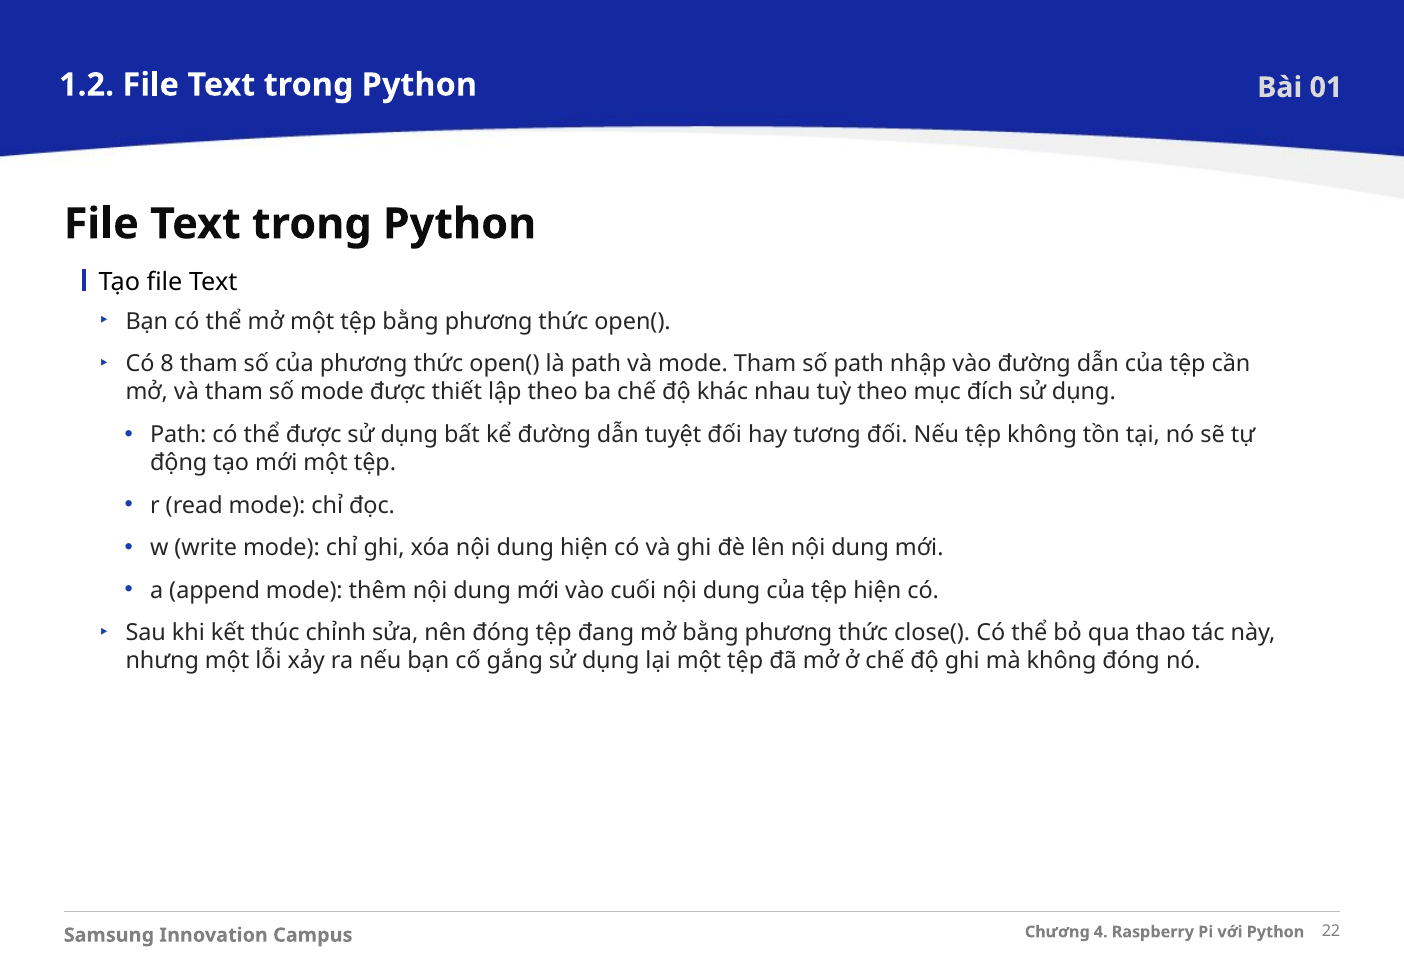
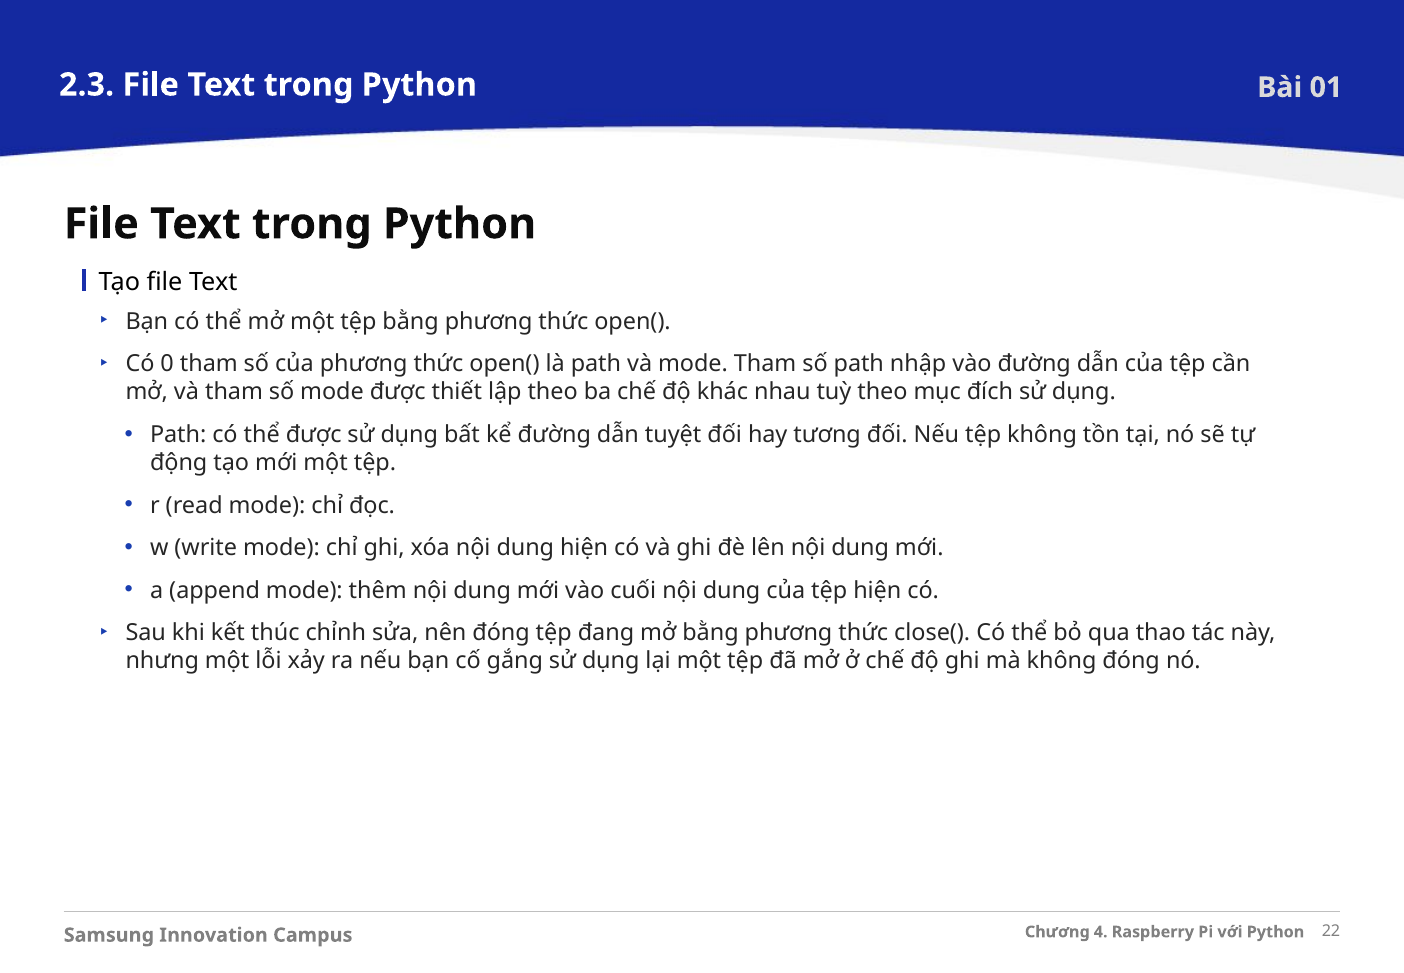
1.2: 1.2 -> 2.3
8: 8 -> 0
